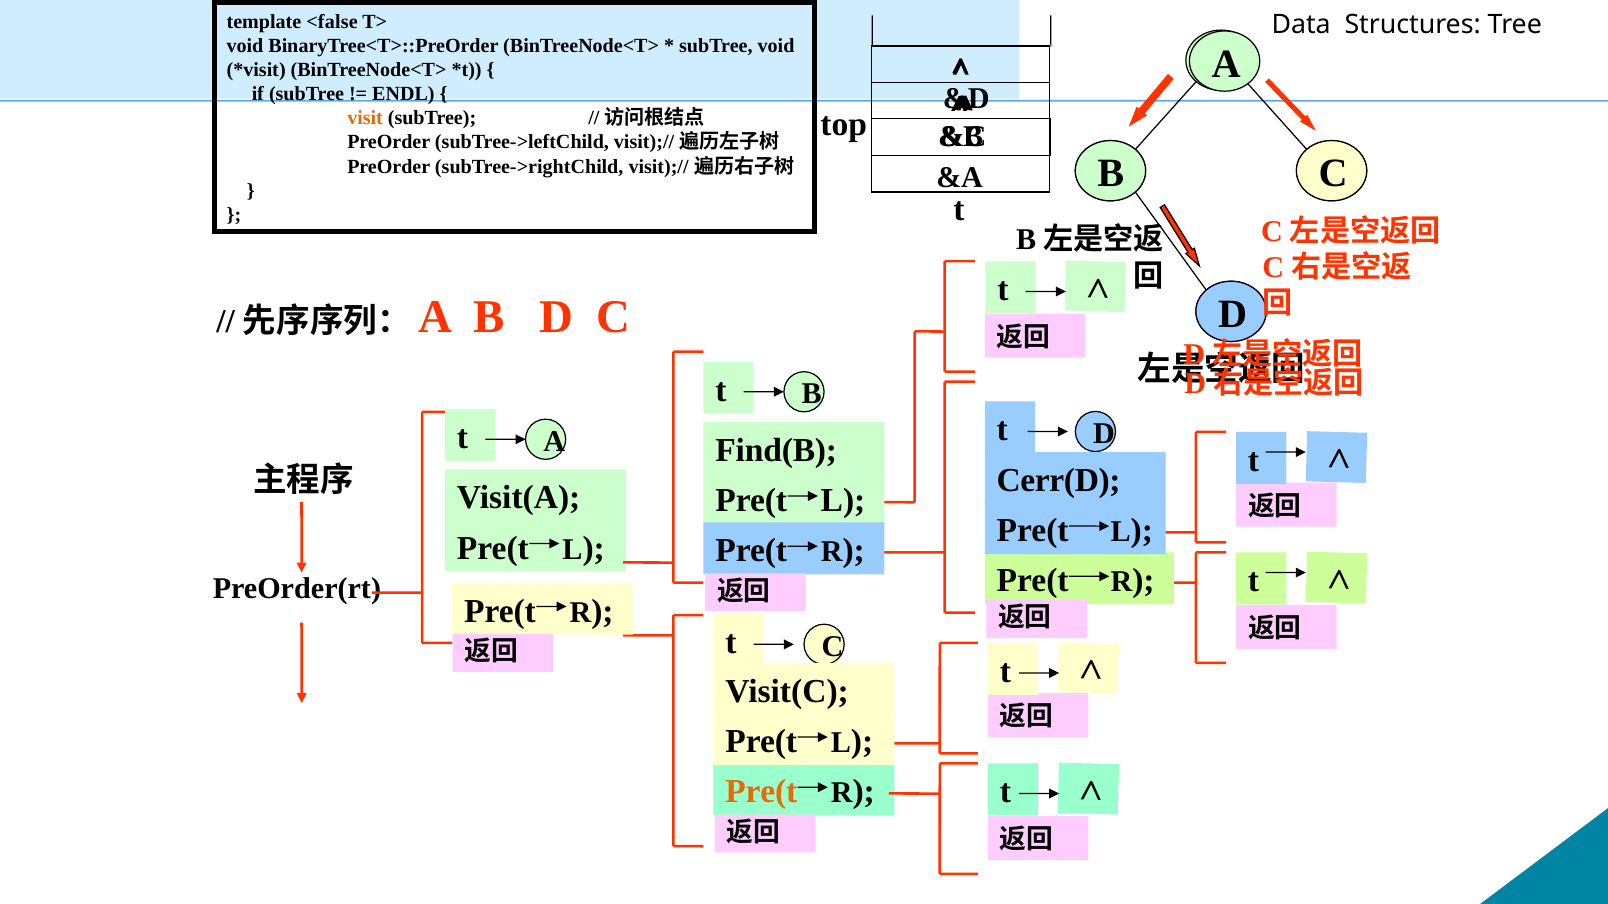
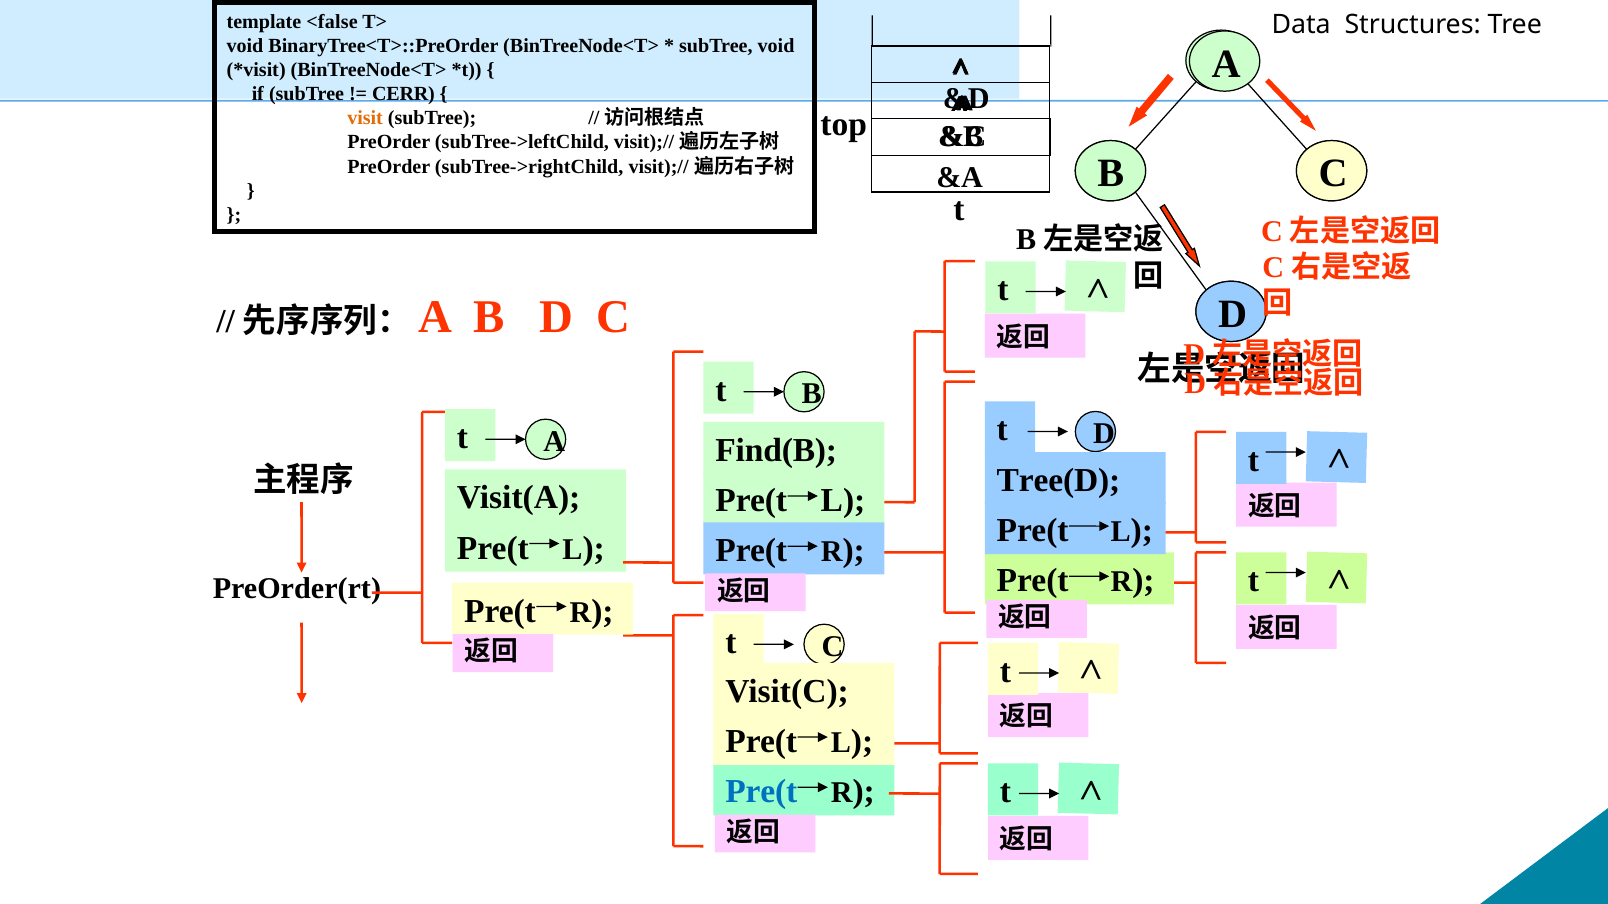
ENDL: ENDL -> CERR
Cerr(D: Cerr(D -> Tree(D
Pre(t at (761, 792) colour: orange -> blue
